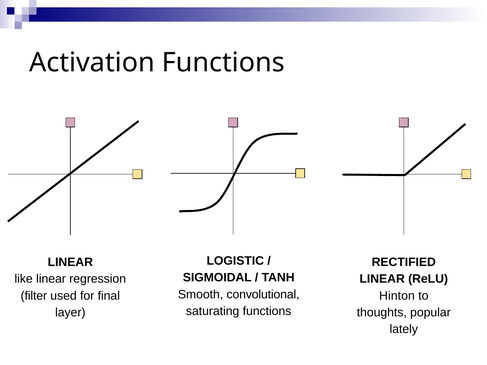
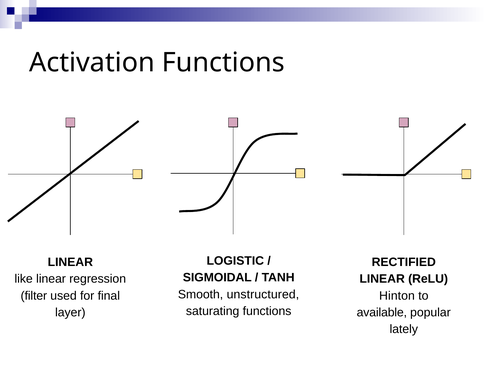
convolutional: convolutional -> unstructured
thoughts: thoughts -> available
